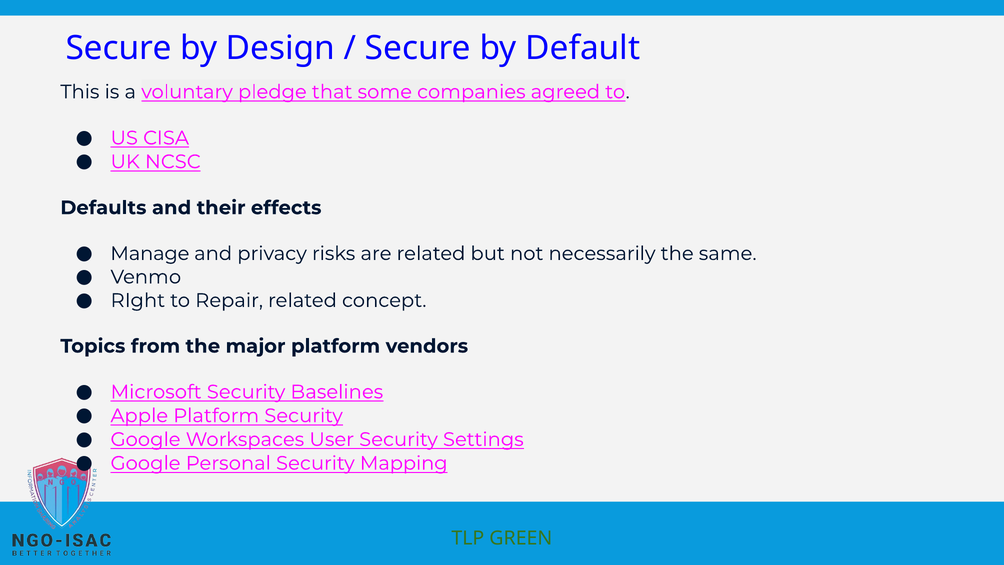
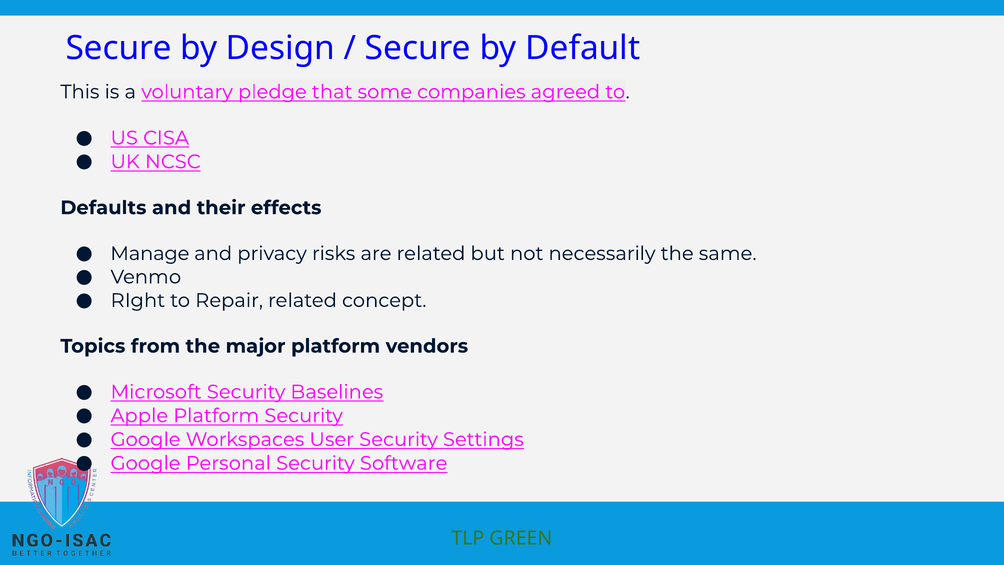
Mapping: Mapping -> Software
